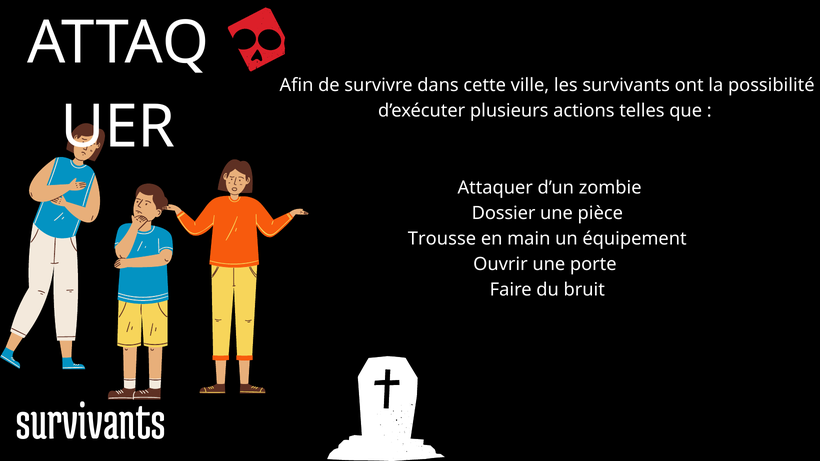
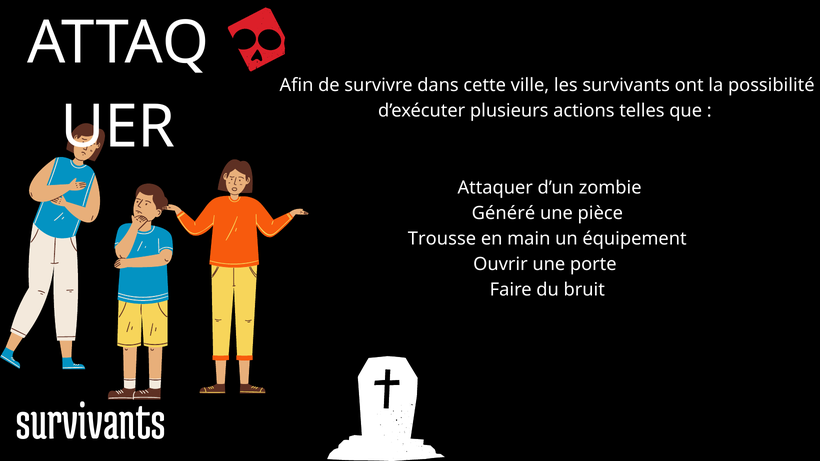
Dossier: Dossier -> Généré
